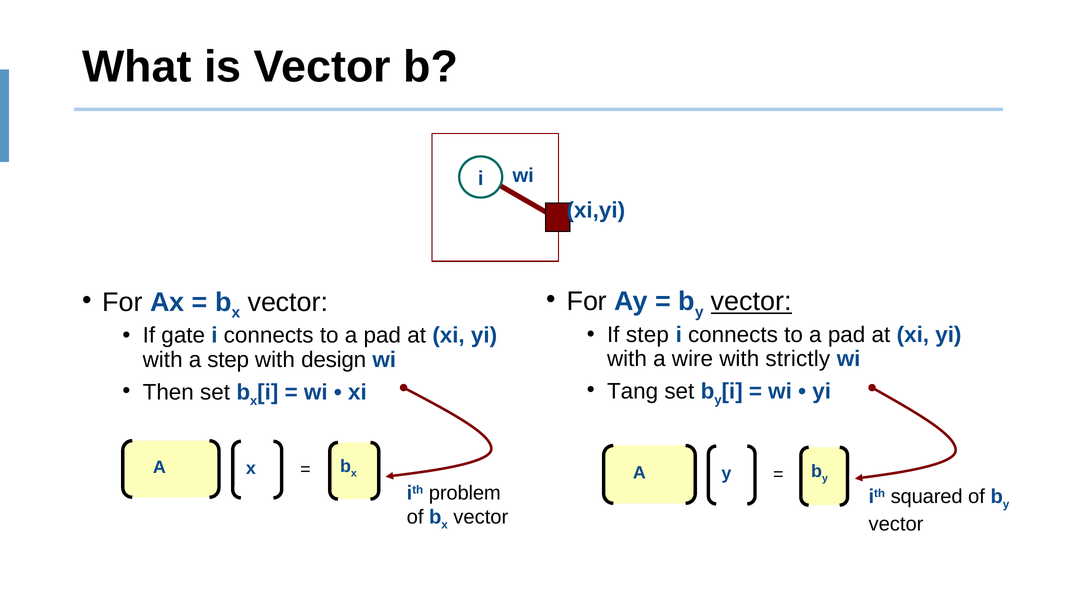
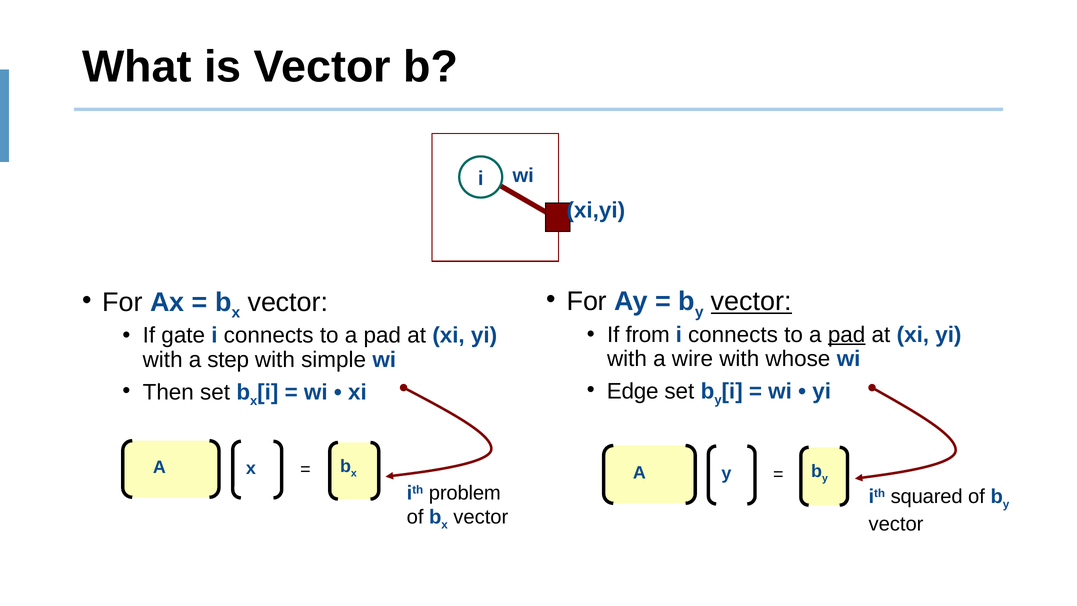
If step: step -> from
pad at (847, 335) underline: none -> present
strictly: strictly -> whose
design: design -> simple
Tang: Tang -> Edge
